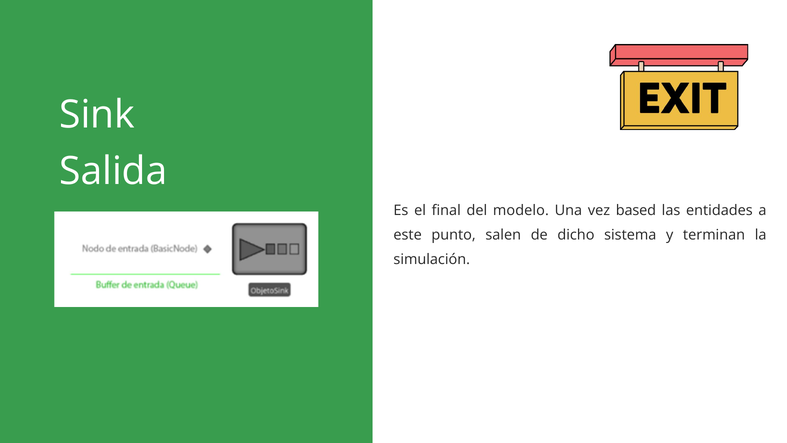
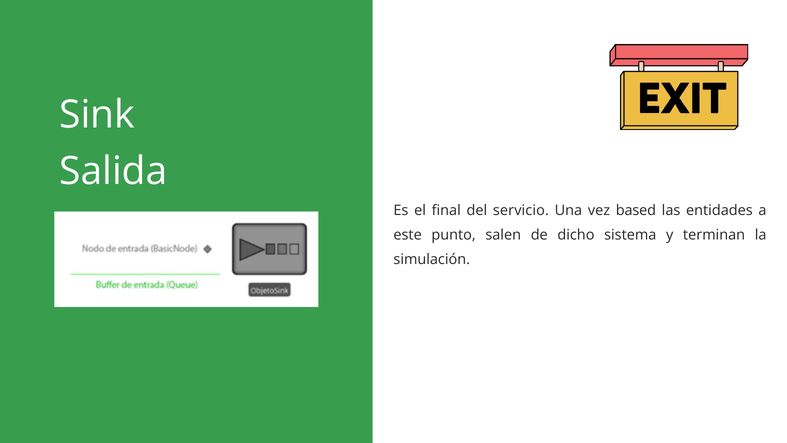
modelo: modelo -> servicio
